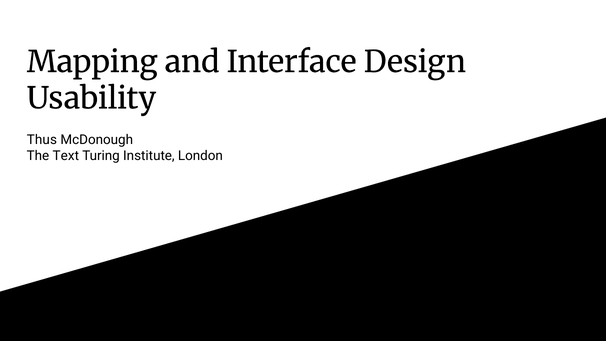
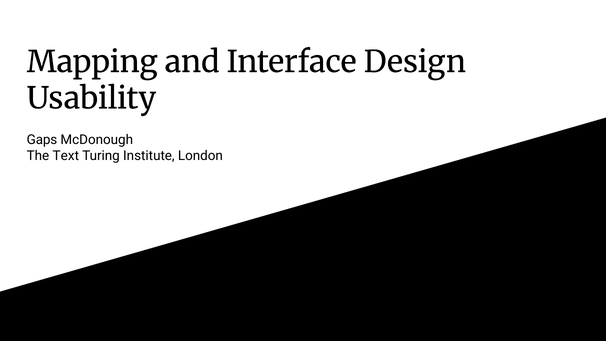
Thus: Thus -> Gaps
